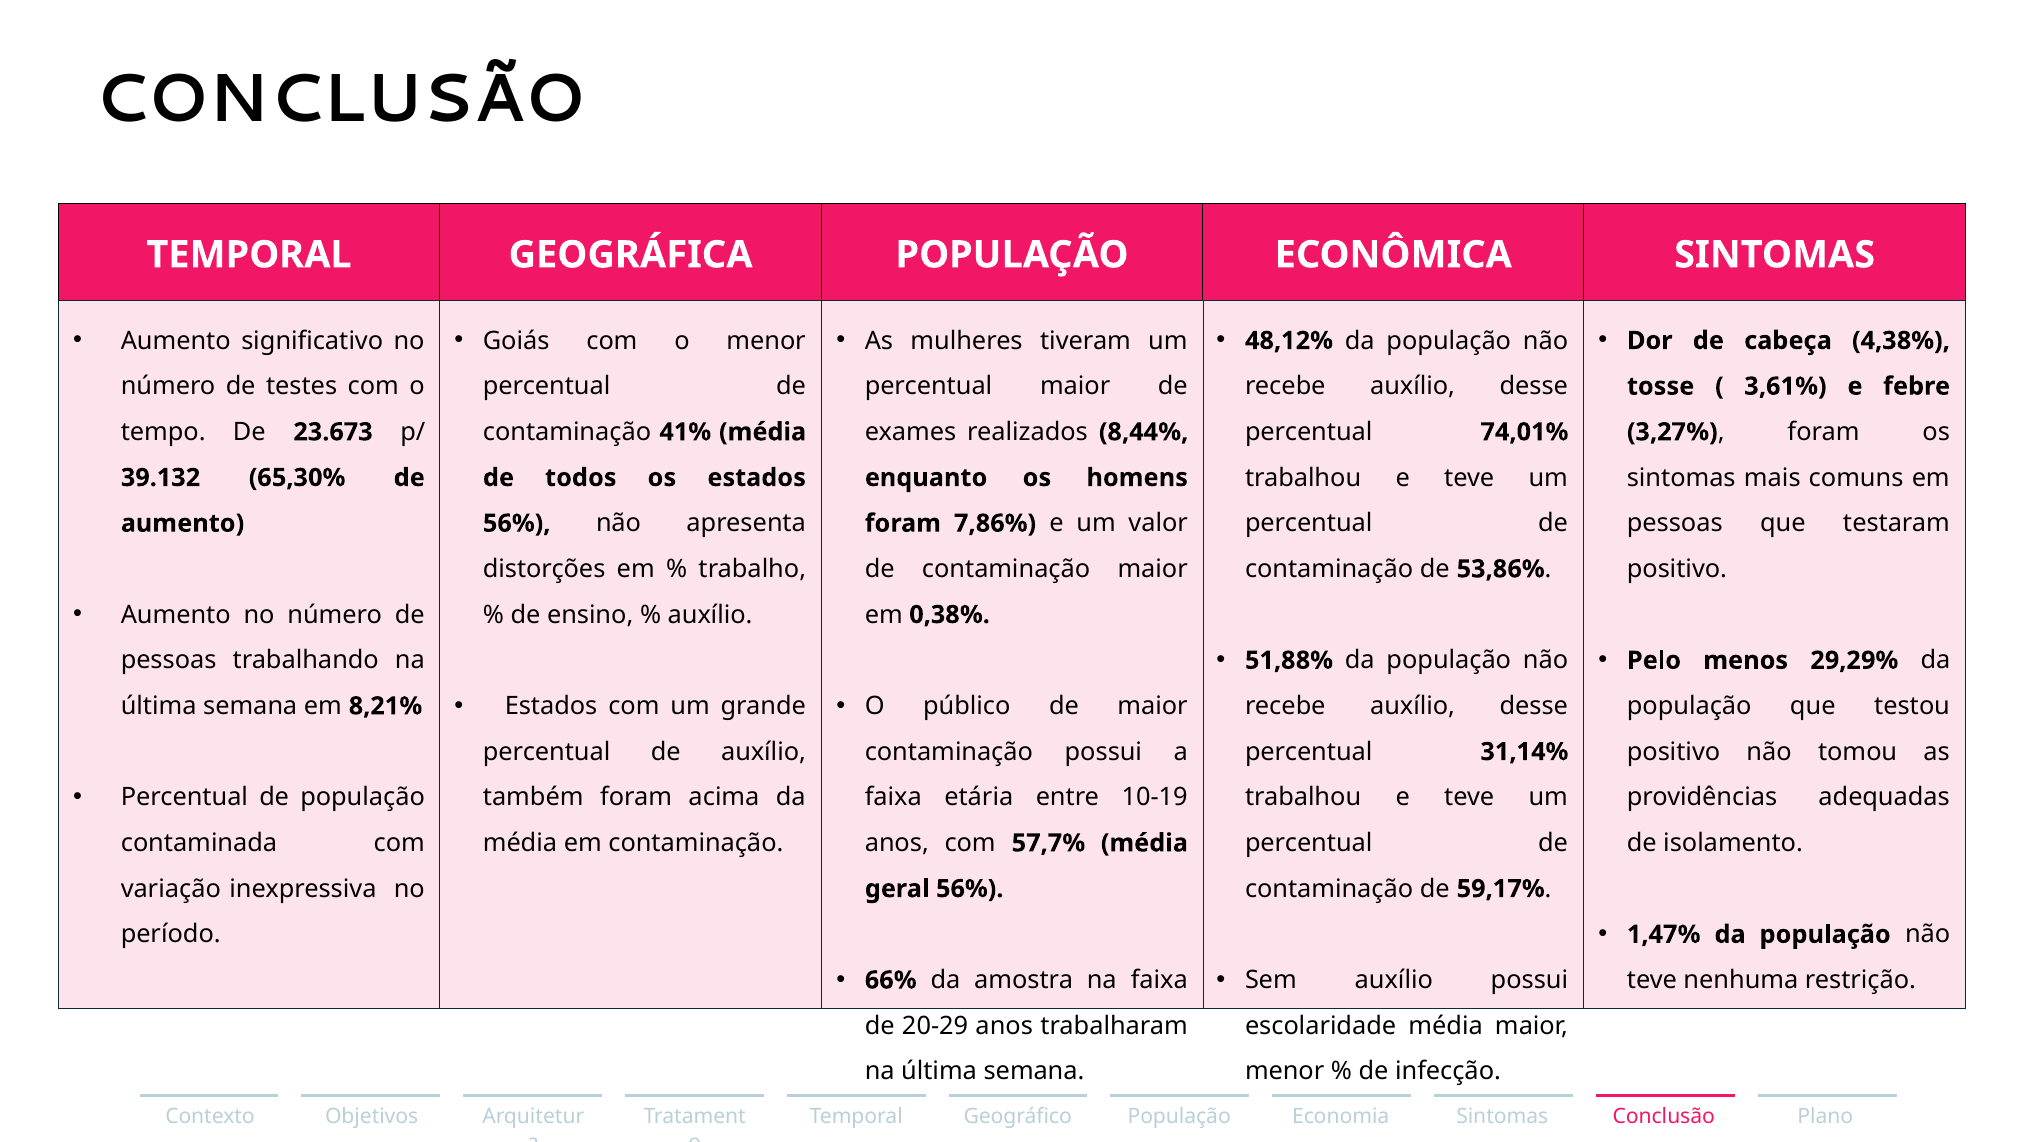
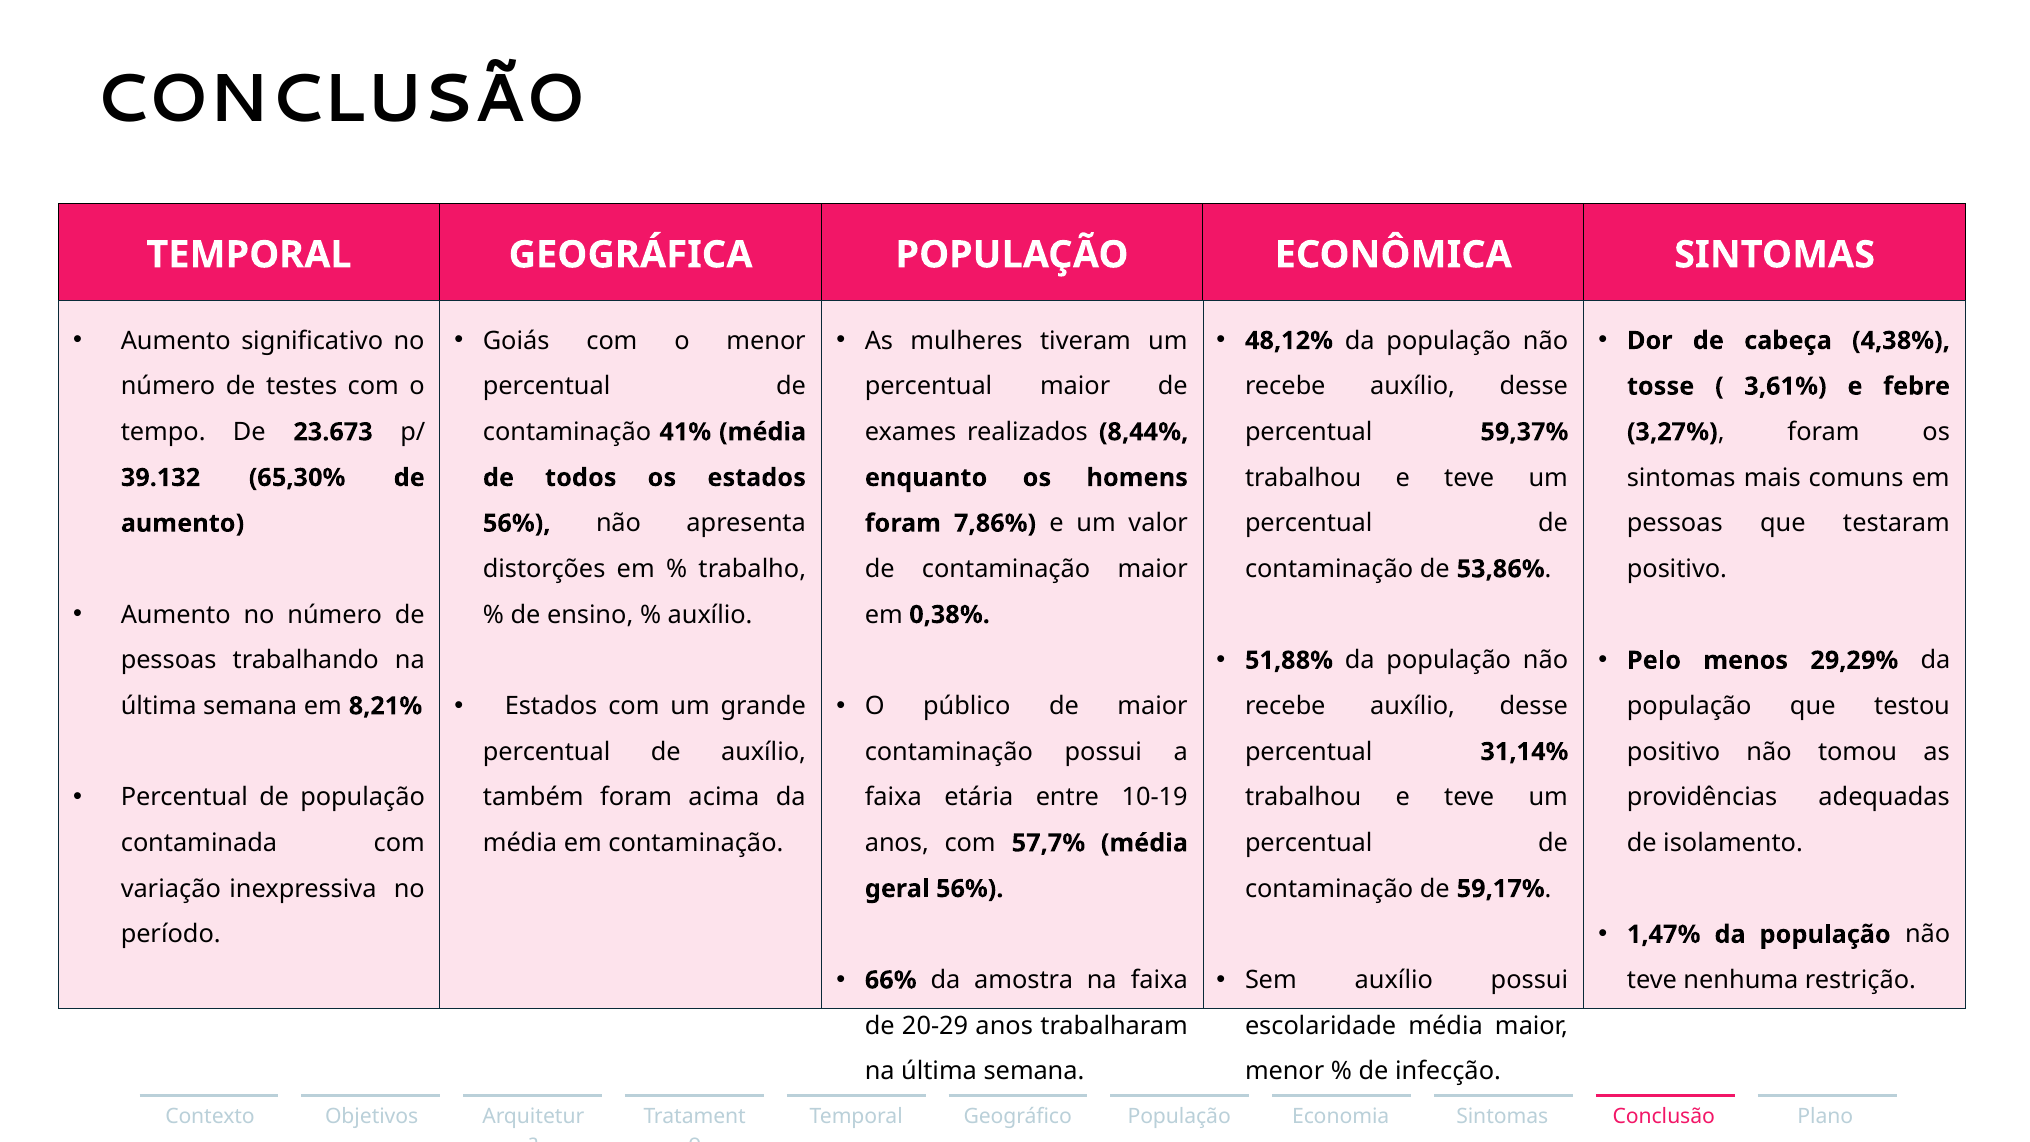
74,01%: 74,01% -> 59,37%
